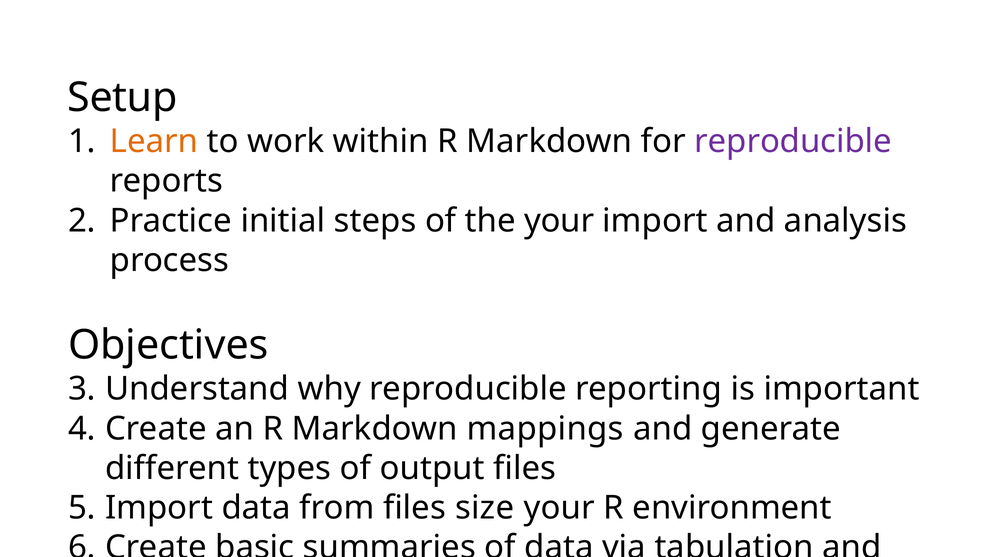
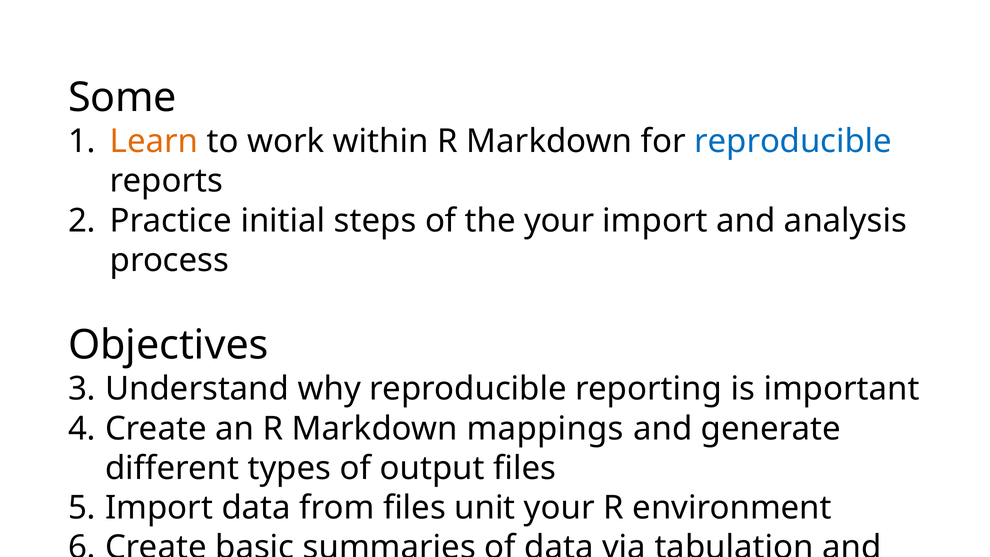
Setup: Setup -> Some
reproducible at (793, 141) colour: purple -> blue
size: size -> unit
